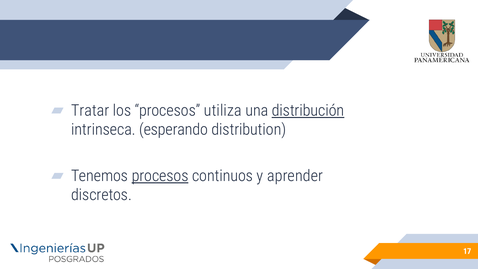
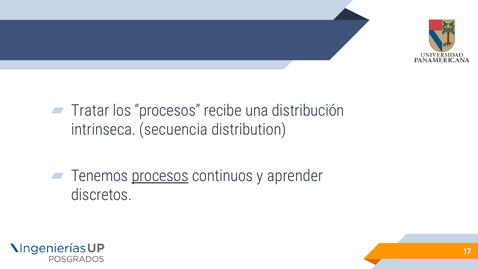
utiliza: utiliza -> recibe
distribución underline: present -> none
esperando: esperando -> secuencia
